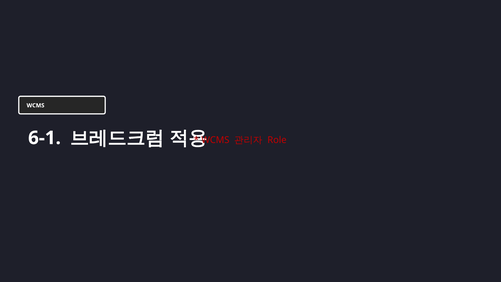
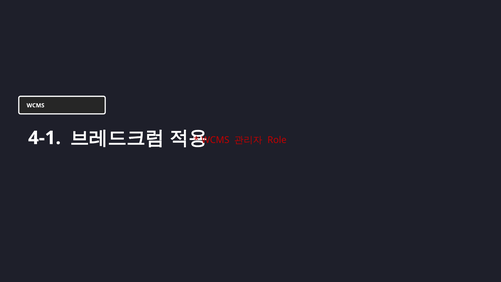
6-1: 6-1 -> 4-1
